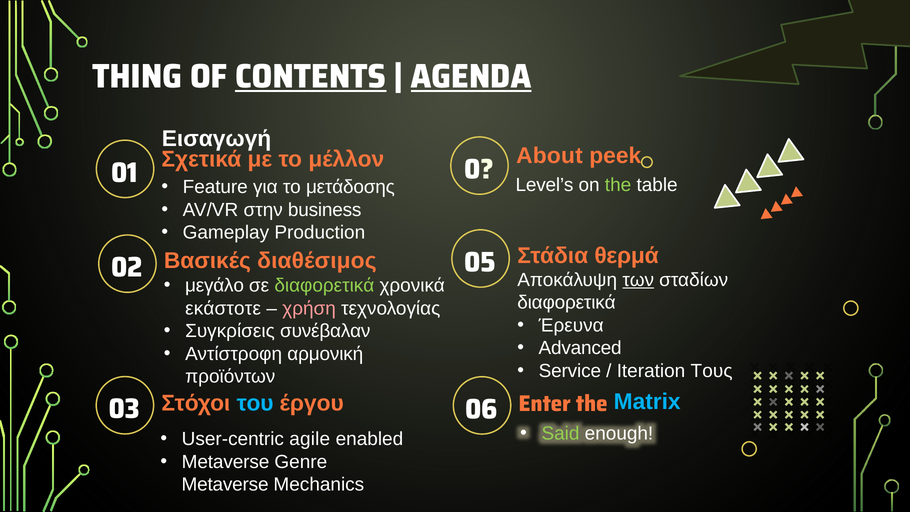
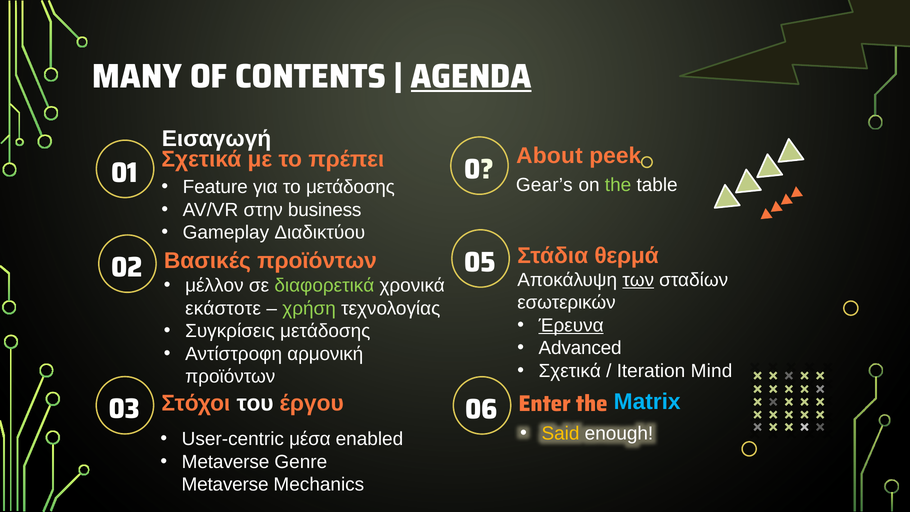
THING: THING -> MANY
CONTENTS underline: present -> none
μέλλον: μέλλον -> πρέπει
Level’s: Level’s -> Gear’s
Production: Production -> Διαδικτύου
Βασικές διαθέσιμος: διαθέσιμος -> προϊόντων
μεγάλο: μεγάλο -> μέλλον
διαφορετικά at (566, 303): διαφορετικά -> εσωτερικών
χρήση colour: pink -> light green
Έρευνα underline: none -> present
Συγκρίσεις συνέβαλαν: συνέβαλαν -> μετάδοσης
Service at (570, 371): Service -> Σχετικά
Τους: Τους -> Mind
του colour: light blue -> white
Said colour: light green -> yellow
agile: agile -> μέσα
